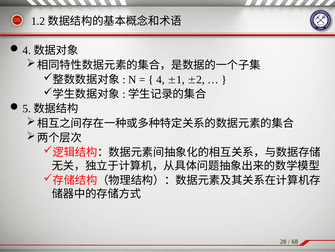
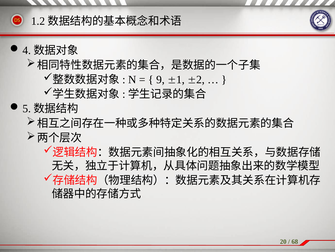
4: 4 -> 9
